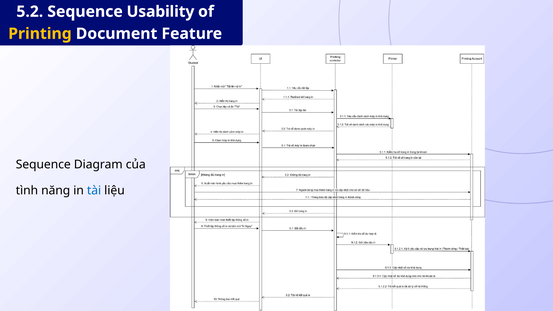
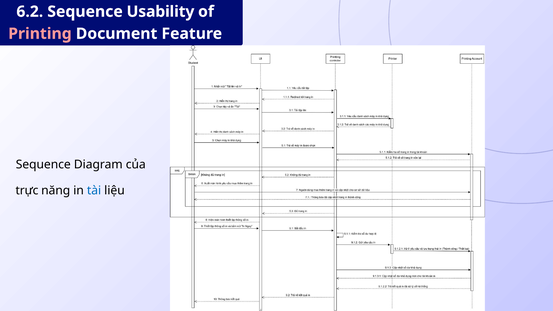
5.2: 5.2 -> 6.2
Printing colour: yellow -> pink
tình: tình -> trực
